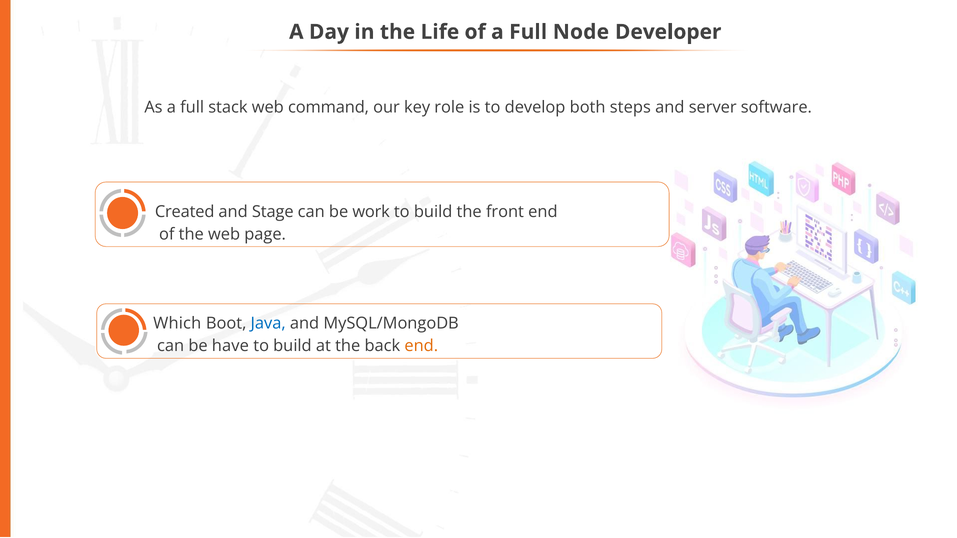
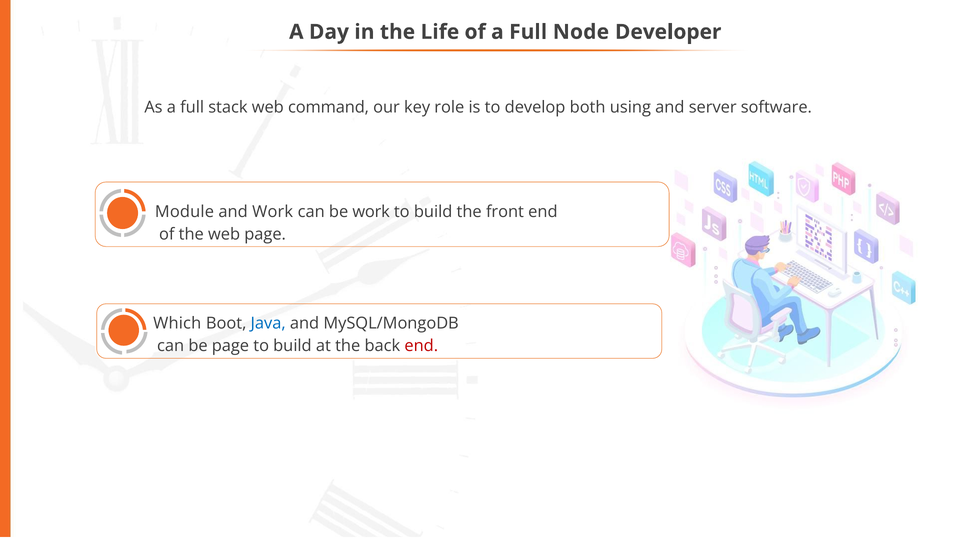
steps: steps -> using
Created: Created -> Module
and Stage: Stage -> Work
be have: have -> page
end at (421, 346) colour: orange -> red
